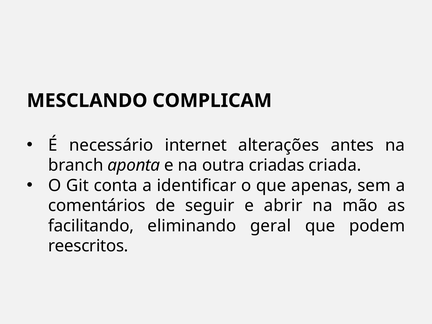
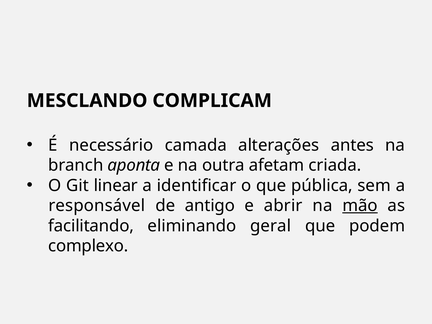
internet: internet -> camada
criadas: criadas -> afetam
conta: conta -> linear
apenas: apenas -> pública
comentários: comentários -> responsável
seguir: seguir -> antigo
mão underline: none -> present
reescritos: reescritos -> complexo
